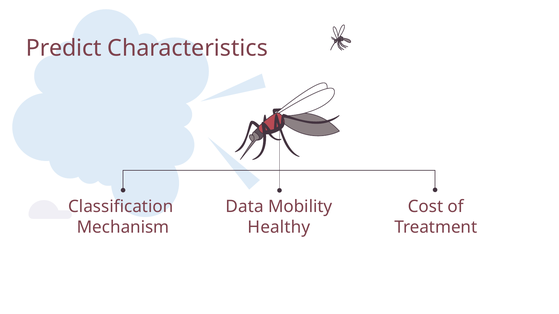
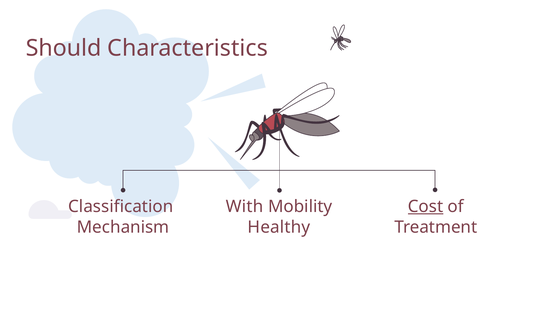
Predict: Predict -> Should
Data: Data -> With
Cost underline: none -> present
